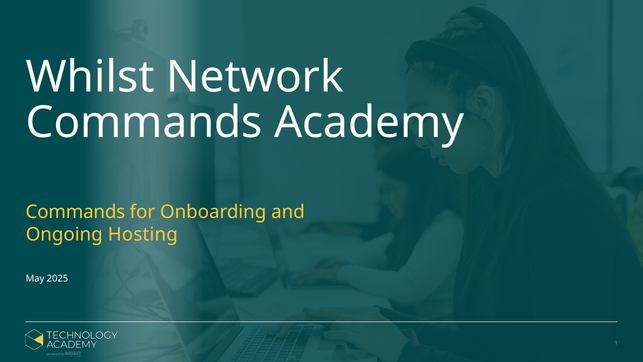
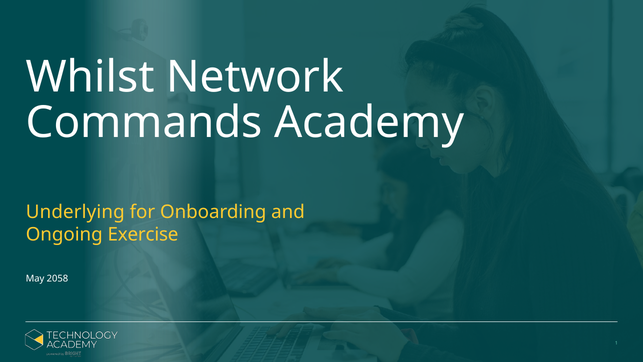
Commands at (75, 212): Commands -> Underlying
Hosting: Hosting -> Exercise
2025: 2025 -> 2058
